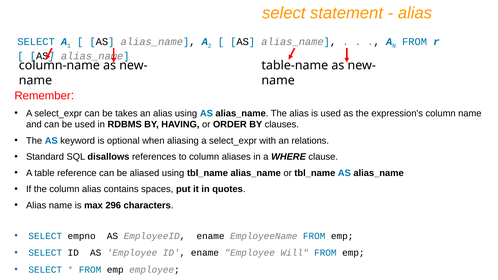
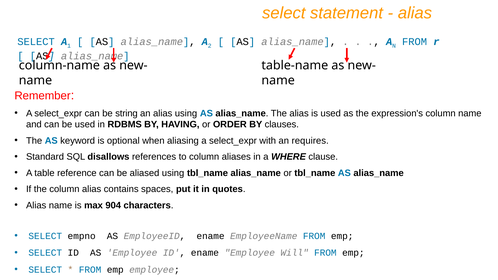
takes: takes -> string
relations: relations -> requires
296: 296 -> 904
